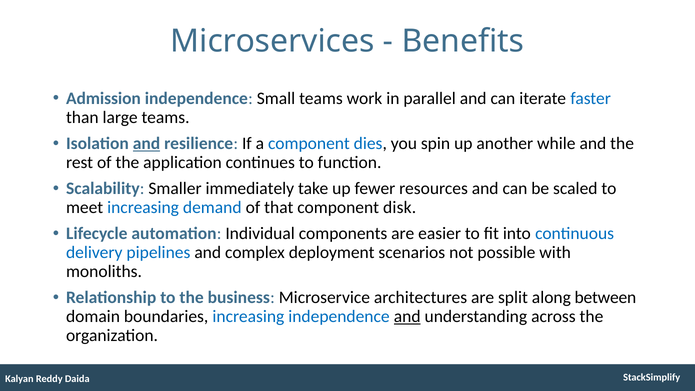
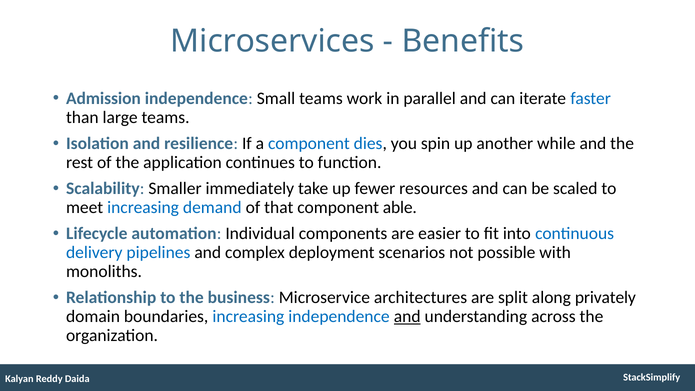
and at (147, 144) underline: present -> none
disk: disk -> able
between: between -> privately
